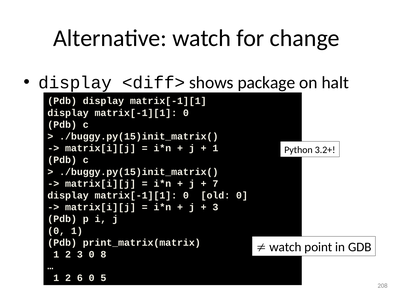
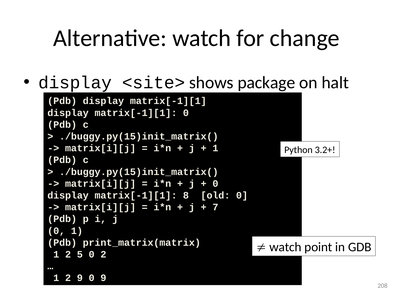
<diff>: <diff> -> <site>
7 at (215, 183): 7 -> 0
0 at (186, 195): 0 -> 8
3 at (215, 207): 3 -> 7
2 3: 3 -> 5
0 8: 8 -> 2
2 6: 6 -> 9
0 5: 5 -> 9
